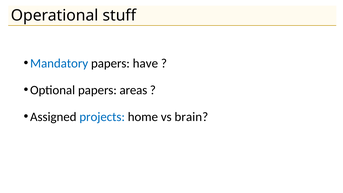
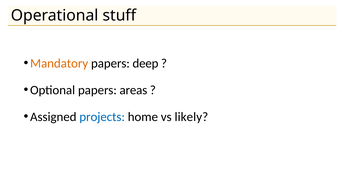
Mandatory colour: blue -> orange
have: have -> deep
brain: brain -> likely
